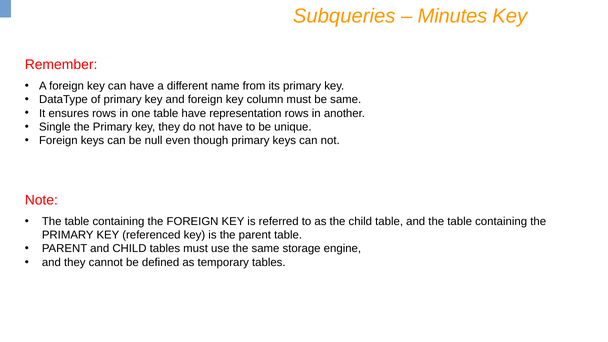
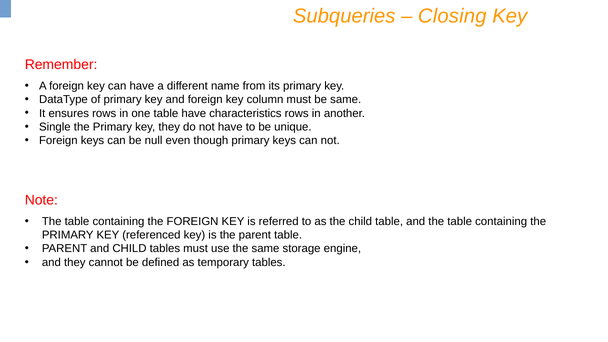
Minutes: Minutes -> Closing
representation: representation -> characteristics
